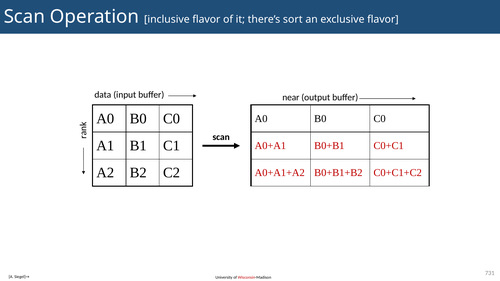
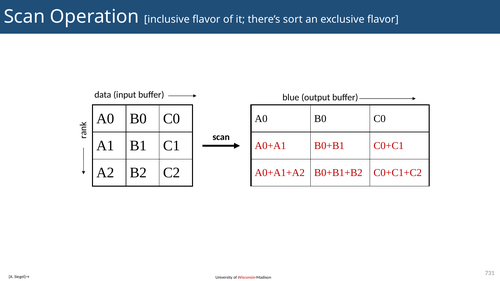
near: near -> blue
